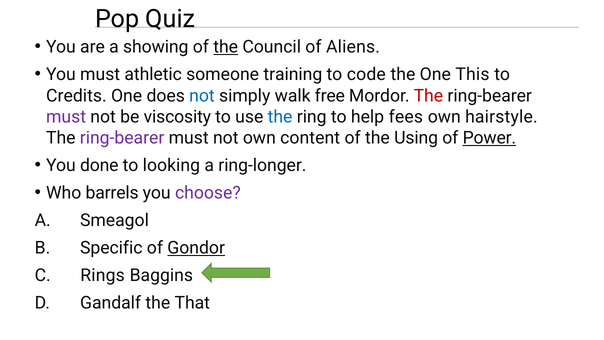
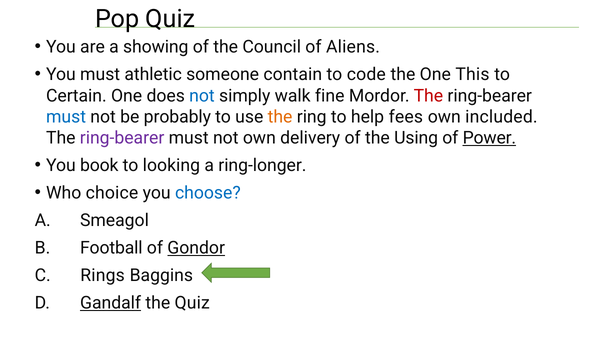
the at (226, 47) underline: present -> none
training: training -> contain
Credits: Credits -> Certain
free: free -> fine
must at (66, 117) colour: purple -> blue
viscosity: viscosity -> probably
the at (280, 117) colour: blue -> orange
hairstyle: hairstyle -> included
content: content -> delivery
done: done -> book
barrels: barrels -> choice
choose colour: purple -> blue
Specific: Specific -> Football
Gandalf underline: none -> present
the That: That -> Quiz
